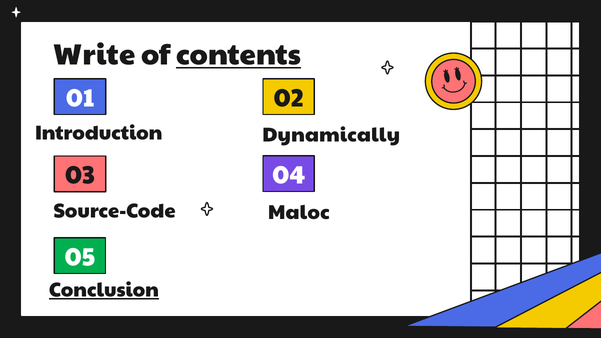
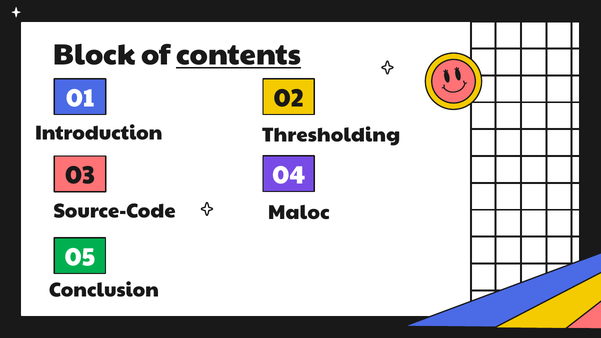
Write: Write -> Block
Dynamically: Dynamically -> Thresholding
Conclusion underline: present -> none
